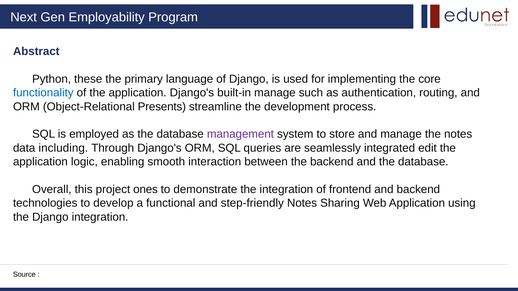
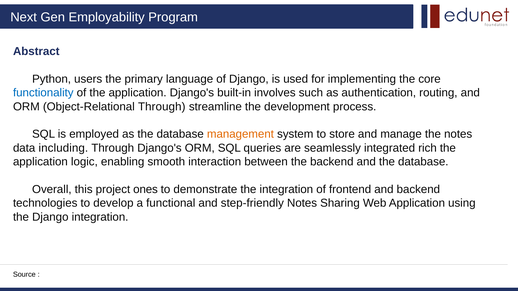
these: these -> users
built-in manage: manage -> involves
Object-Relational Presents: Presents -> Through
management colour: purple -> orange
edit: edit -> rich
